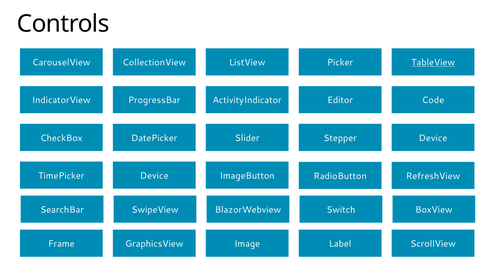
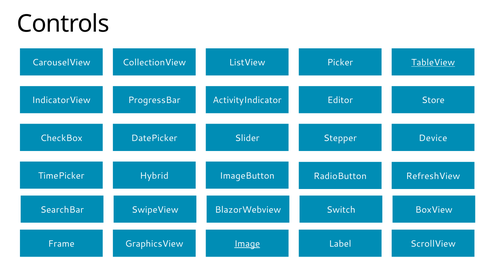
Code: Code -> Store
TimePicker Device: Device -> Hybrid
Image underline: none -> present
